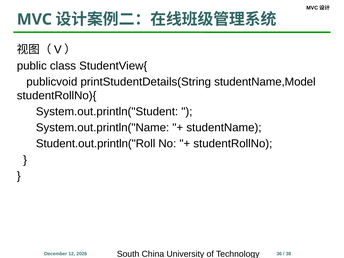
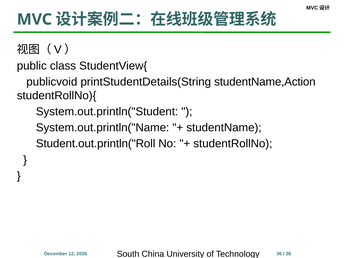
studentName,Model: studentName,Model -> studentName,Action
